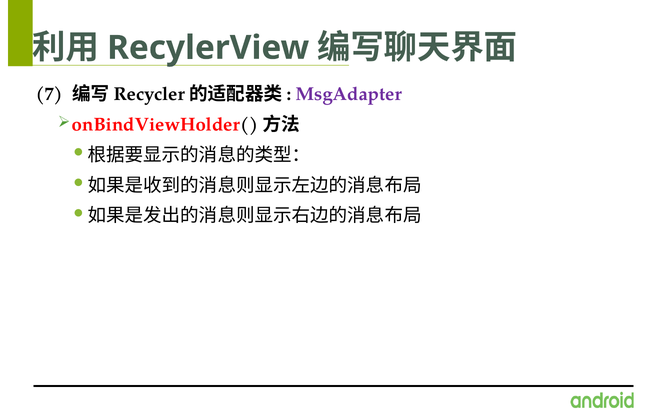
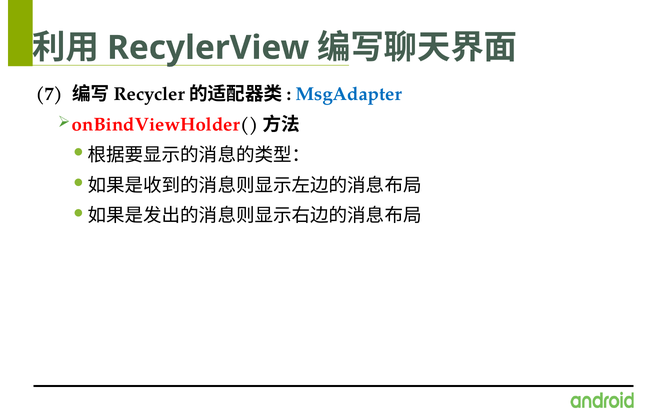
MsgAdapter colour: purple -> blue
